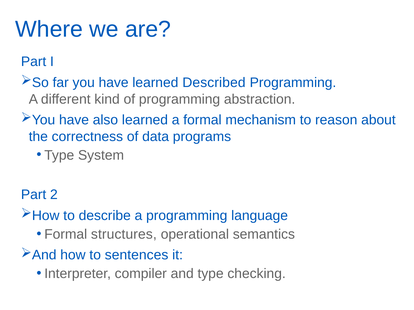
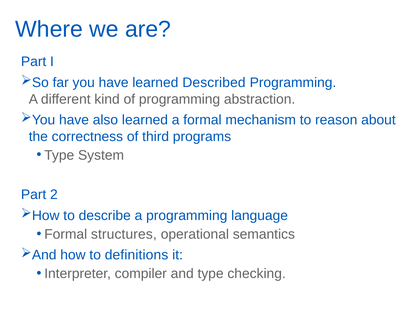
data: data -> third
sentences: sentences -> definitions
